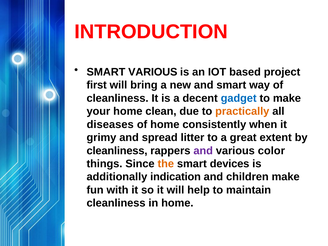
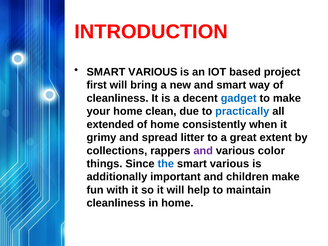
practically colour: orange -> blue
diseases: diseases -> extended
cleanliness at (117, 151): cleanliness -> collections
the colour: orange -> blue
devices at (230, 164): devices -> various
indication: indication -> important
